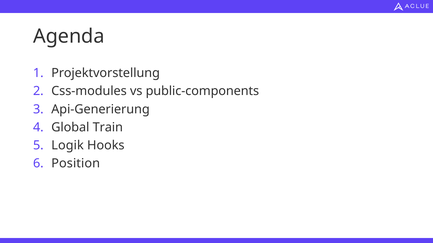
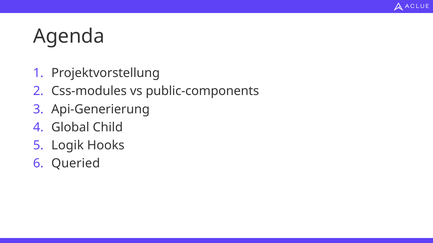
Train: Train -> Child
Position: Position -> Queried
